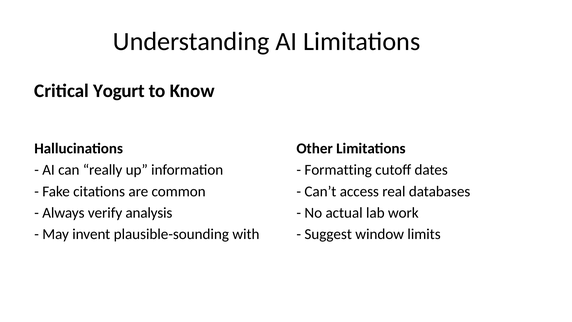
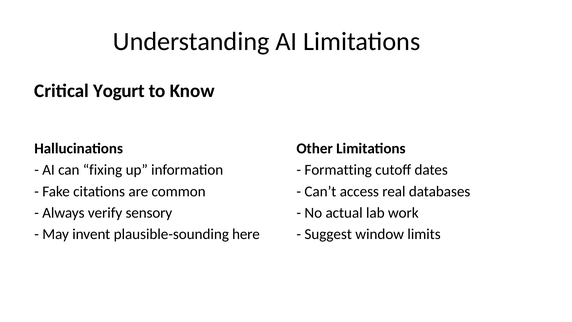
really: really -> fixing
analysis: analysis -> sensory
with: with -> here
